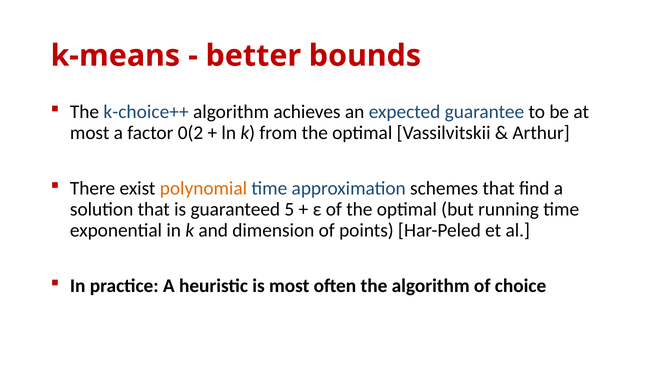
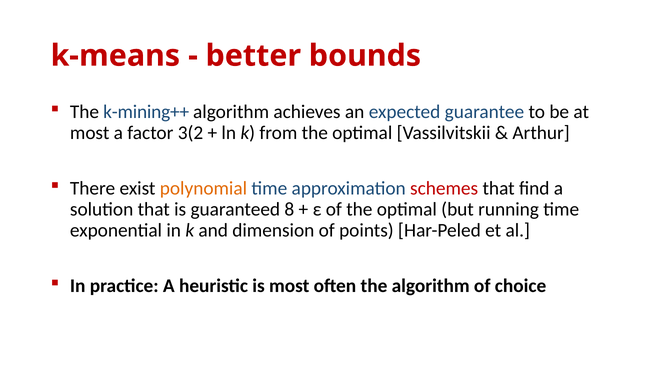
k-choice++: k-choice++ -> k-mining++
0(2: 0(2 -> 3(2
schemes colour: black -> red
5: 5 -> 8
